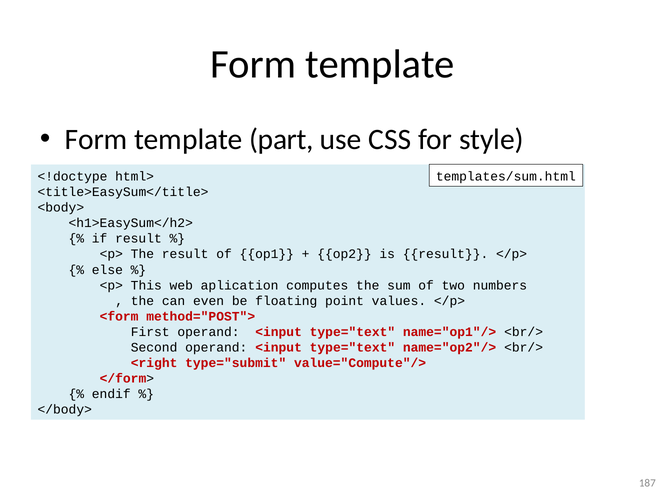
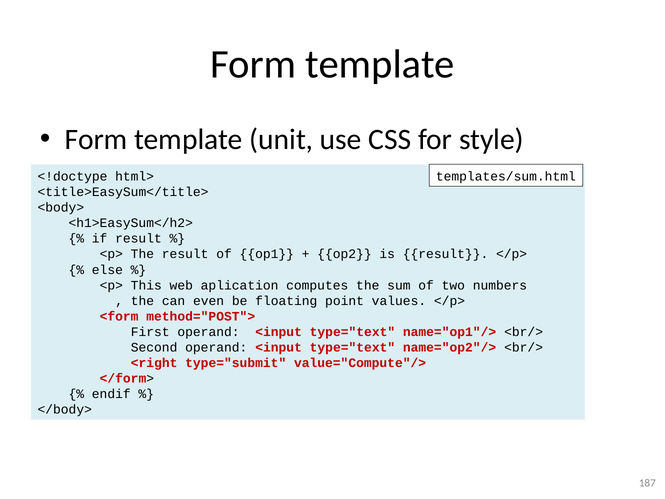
part: part -> unit
